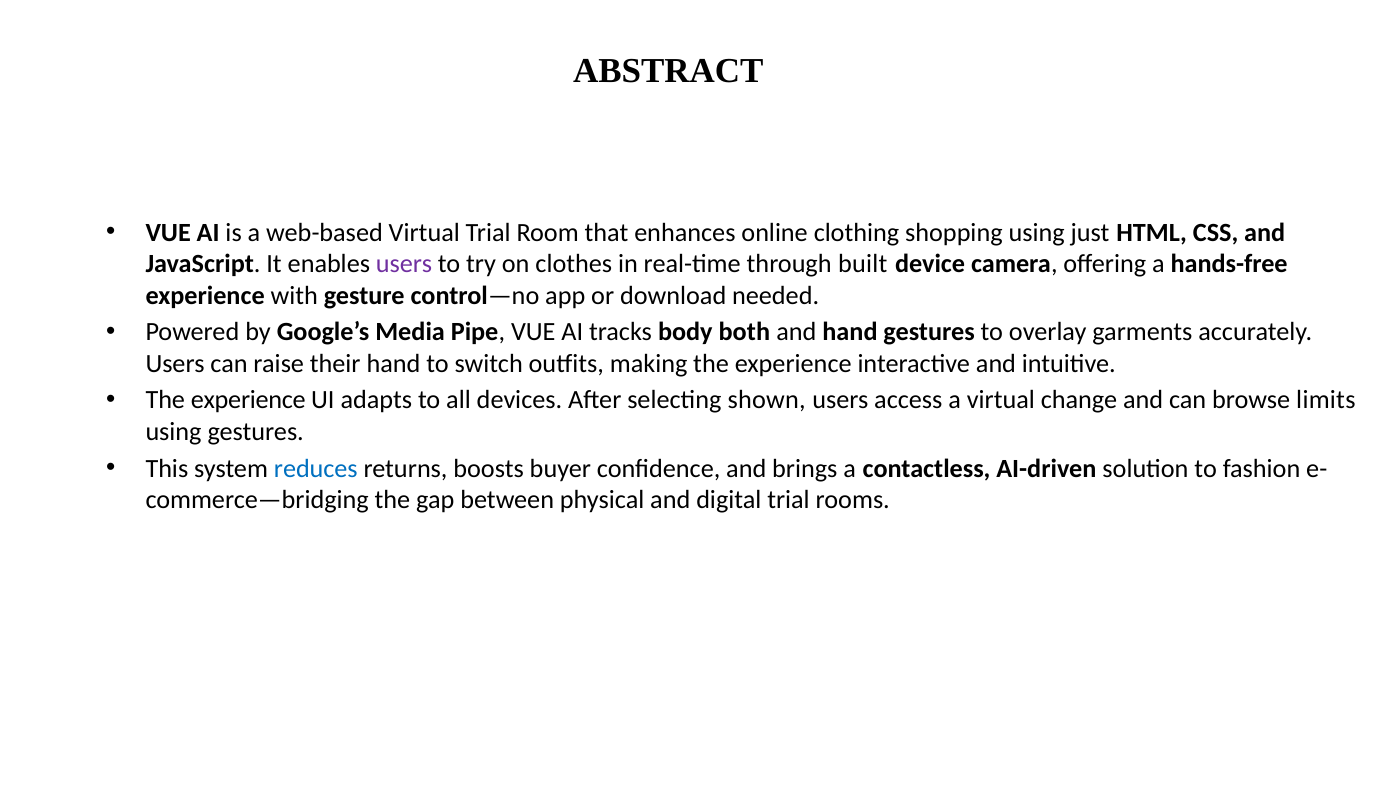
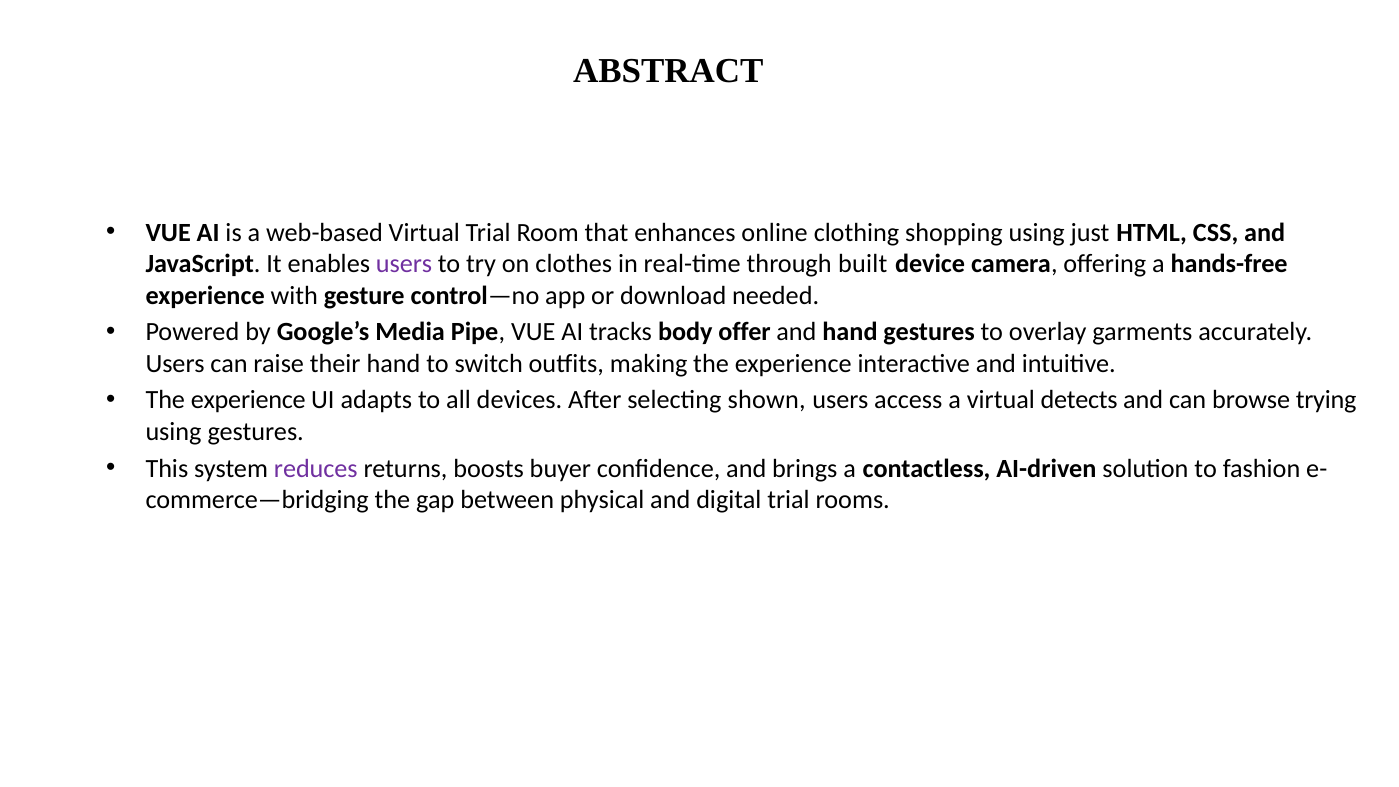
both: both -> offer
change: change -> detects
limits: limits -> trying
reduces colour: blue -> purple
